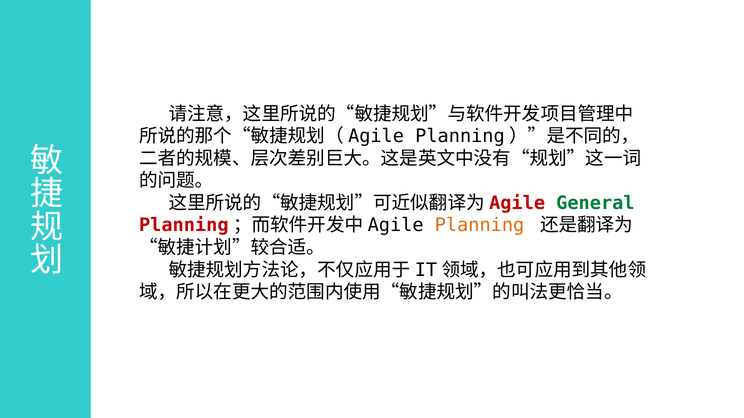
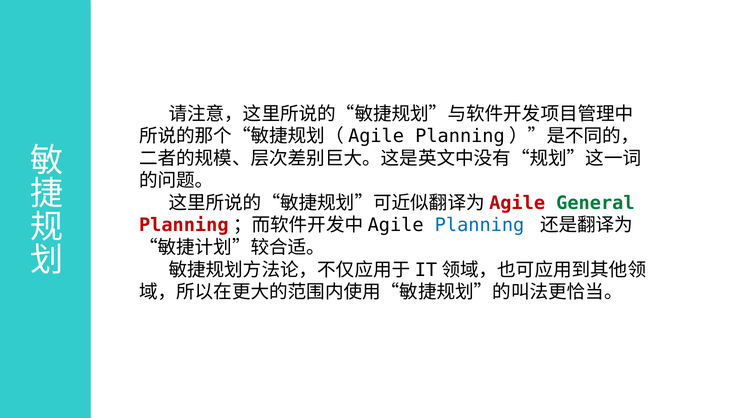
Planning colour: orange -> blue
